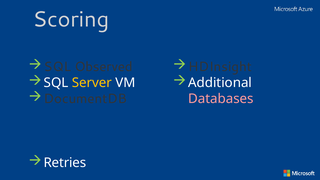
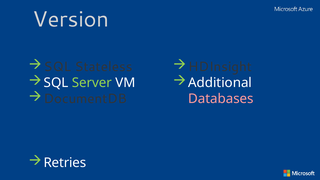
Scoring: Scoring -> Version
Observed: Observed -> Stateless
Server colour: yellow -> light green
